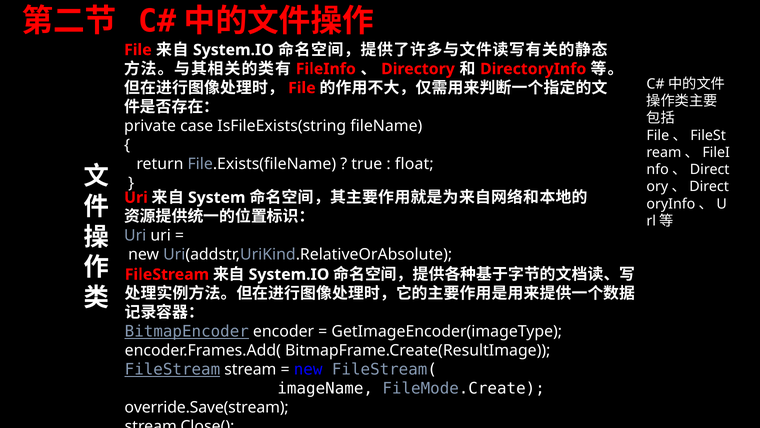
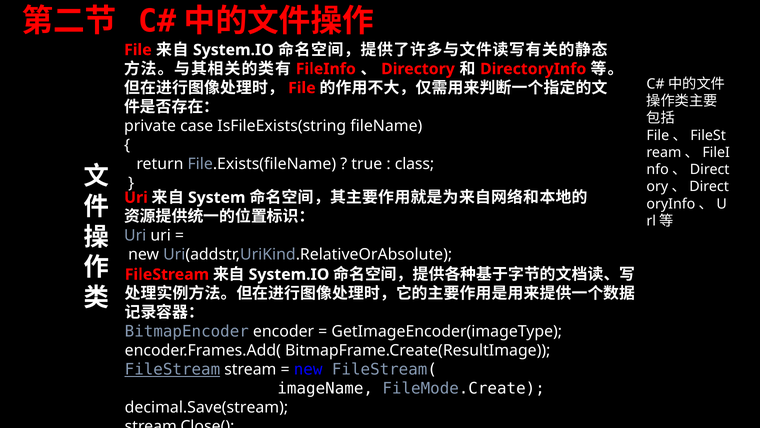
float: float -> class
BitmapEncoder underline: present -> none
override.Save(stream: override.Save(stream -> decimal.Save(stream
